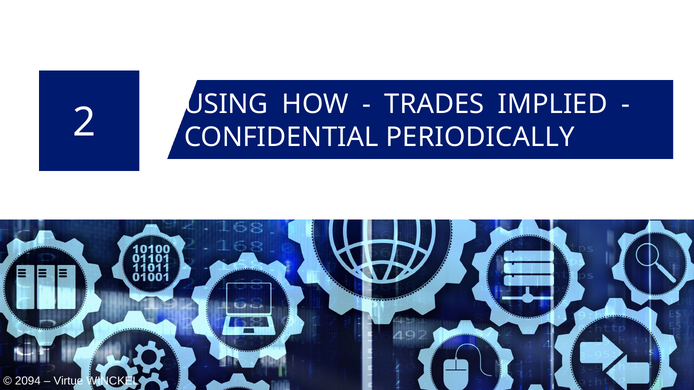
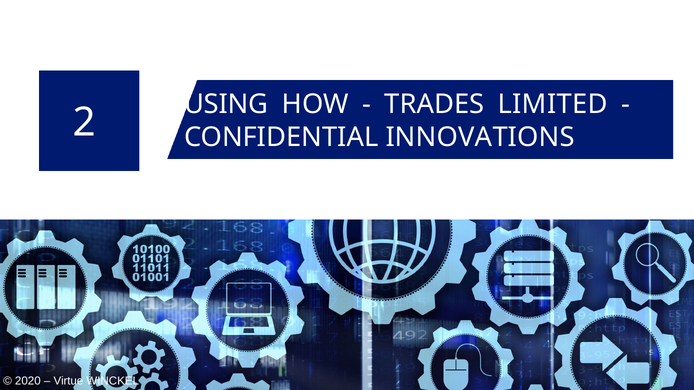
IMPLIED: IMPLIED -> LIMITED
PERIODICALLY: PERIODICALLY -> INNOVATIONS
2094: 2094 -> 2020
